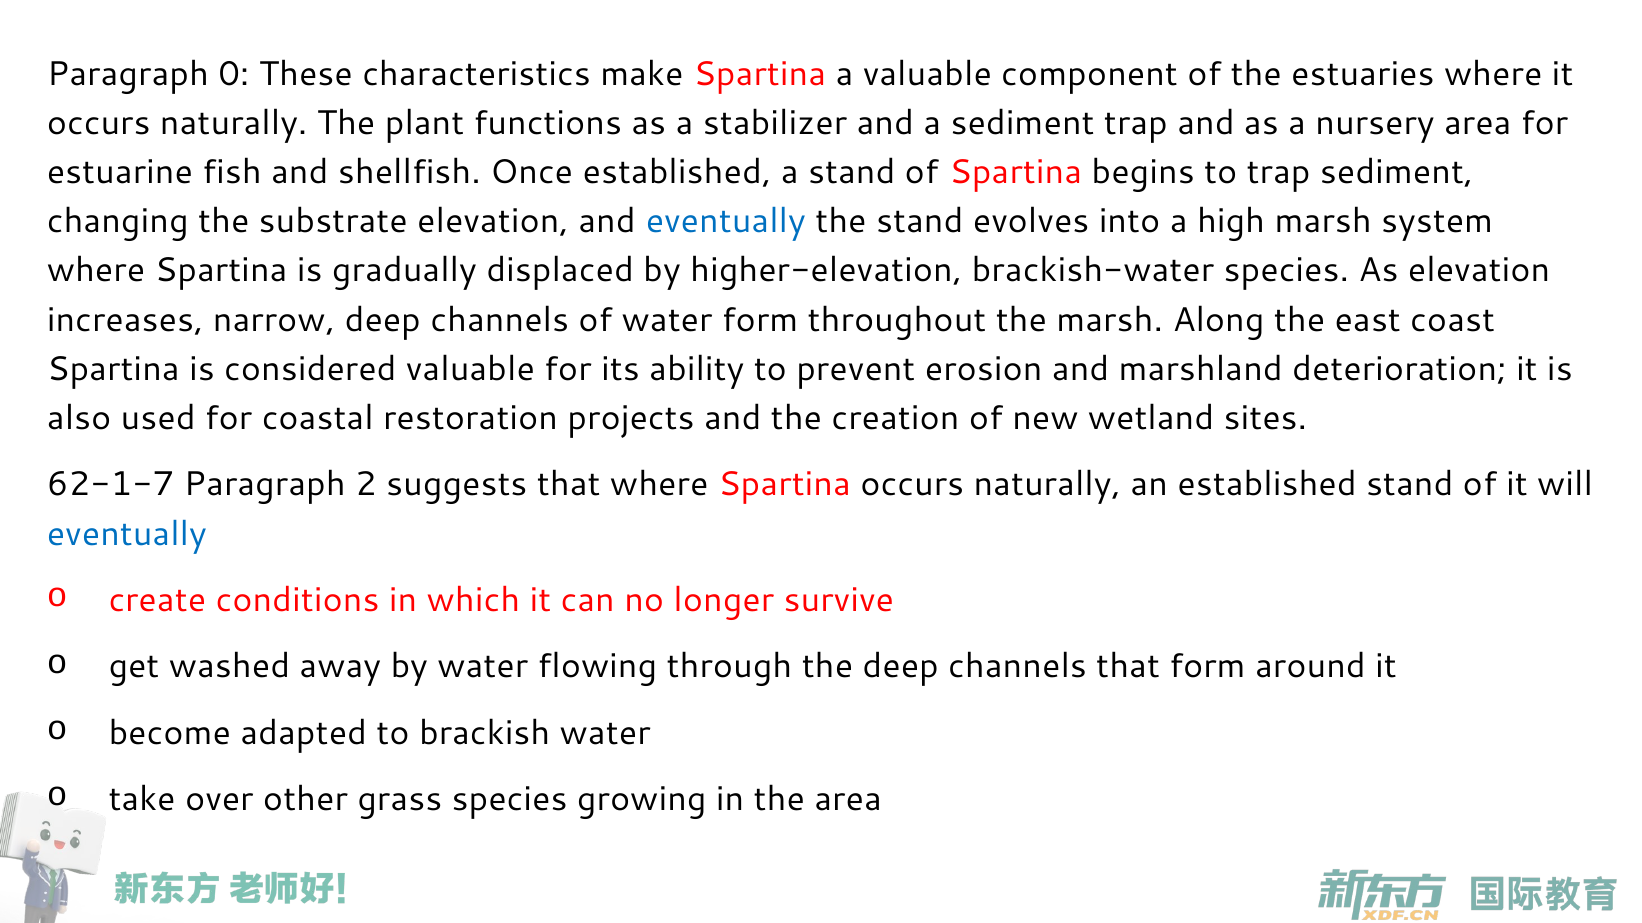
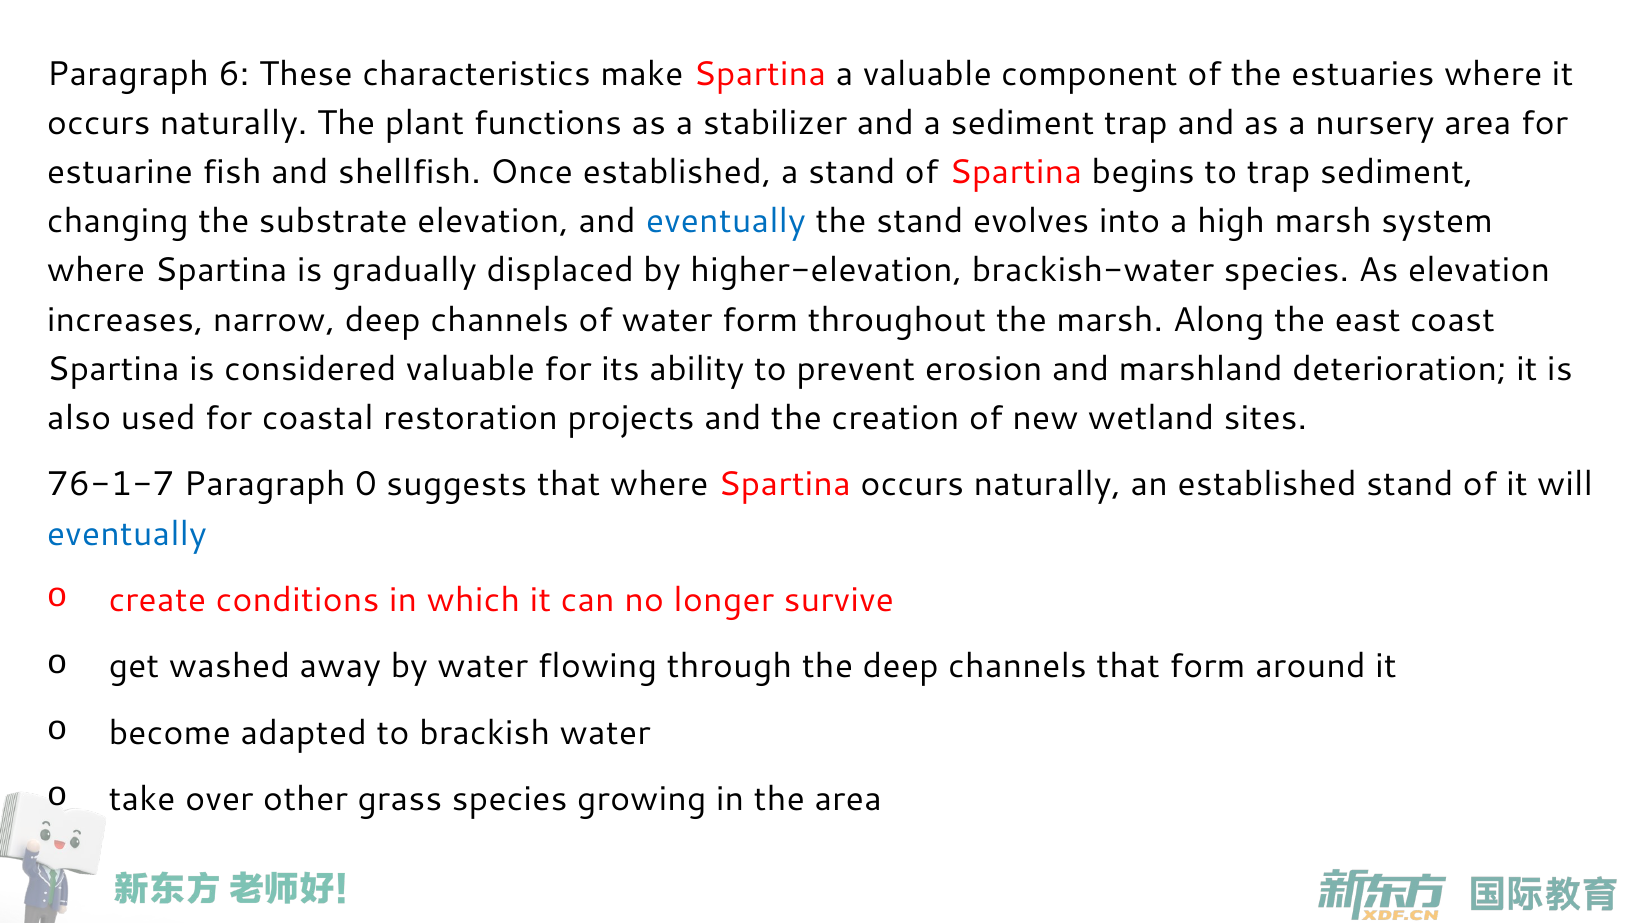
0: 0 -> 6
62-1-7: 62-1-7 -> 76-1-7
2: 2 -> 0
